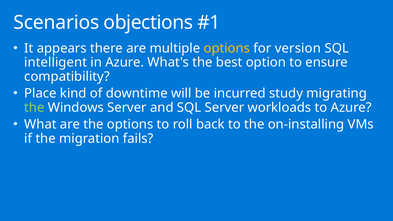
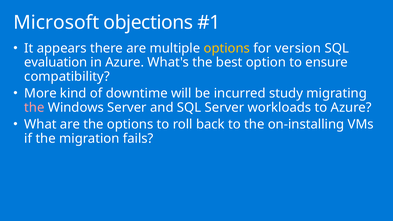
Scenarios: Scenarios -> Microsoft
intelligent: intelligent -> evaluation
Place: Place -> More
the at (34, 108) colour: light green -> pink
